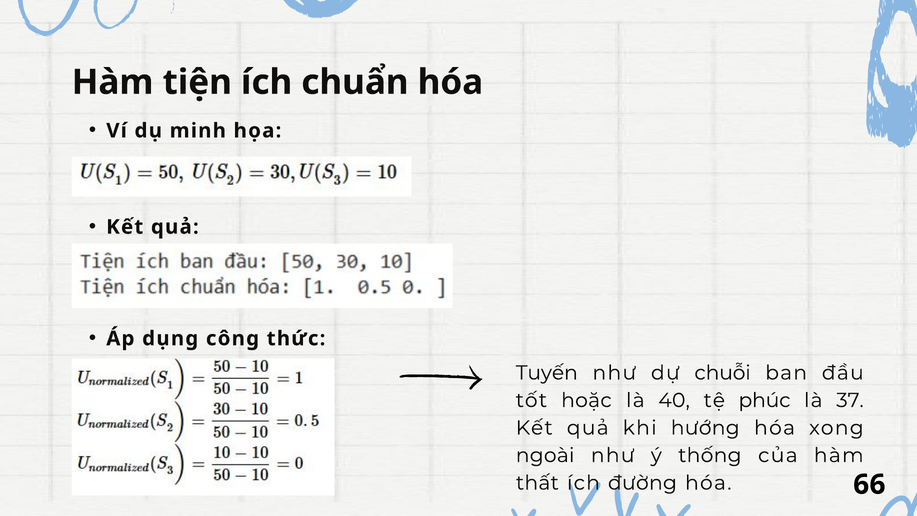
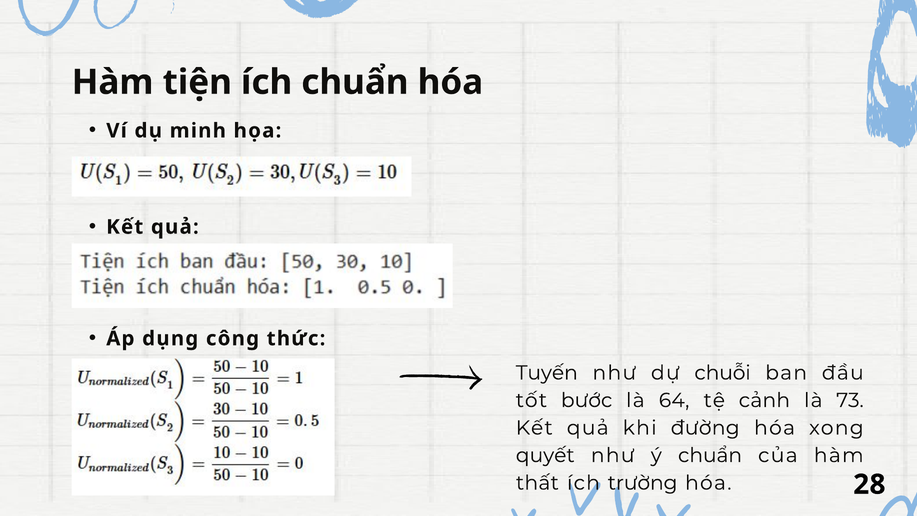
hoặc: hoặc -> bước
40: 40 -> 64
phúc: phúc -> cảnh
37: 37 -> 73
hướng: hướng -> đường
ngoài: ngoài -> quyết
ý thống: thống -> chuẩn
đường: đường -> trường
66: 66 -> 28
